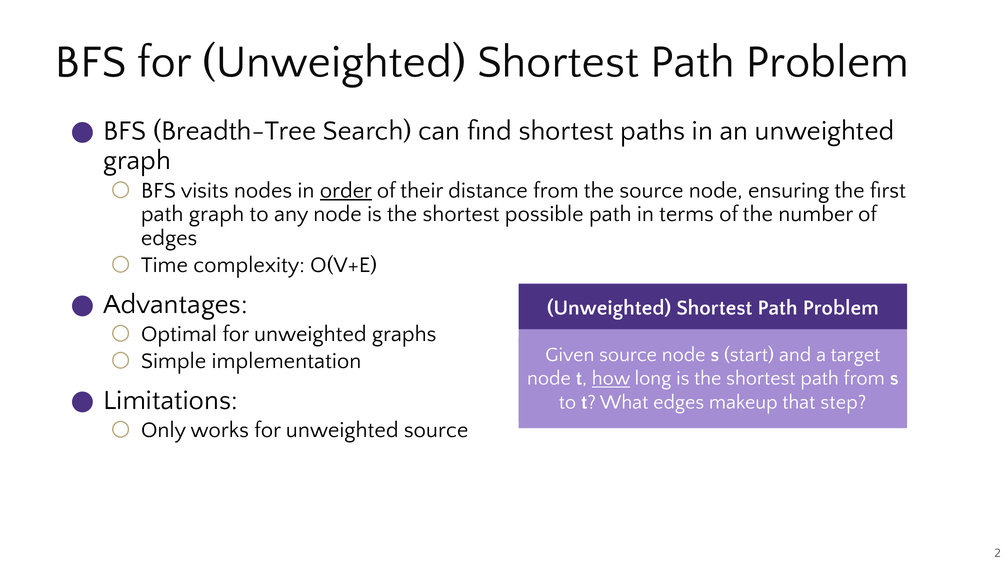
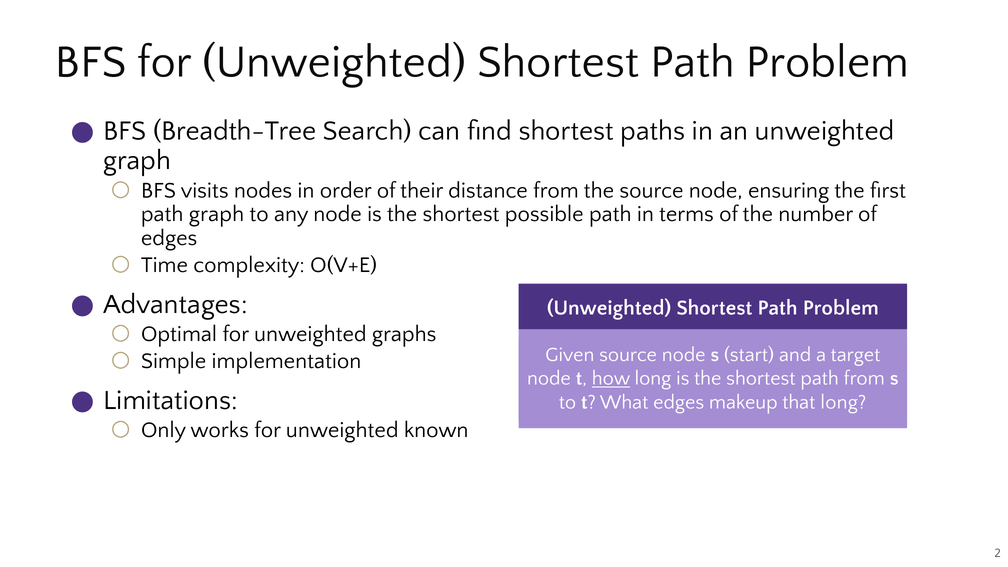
order underline: present -> none
that step: step -> long
unweighted source: source -> known
